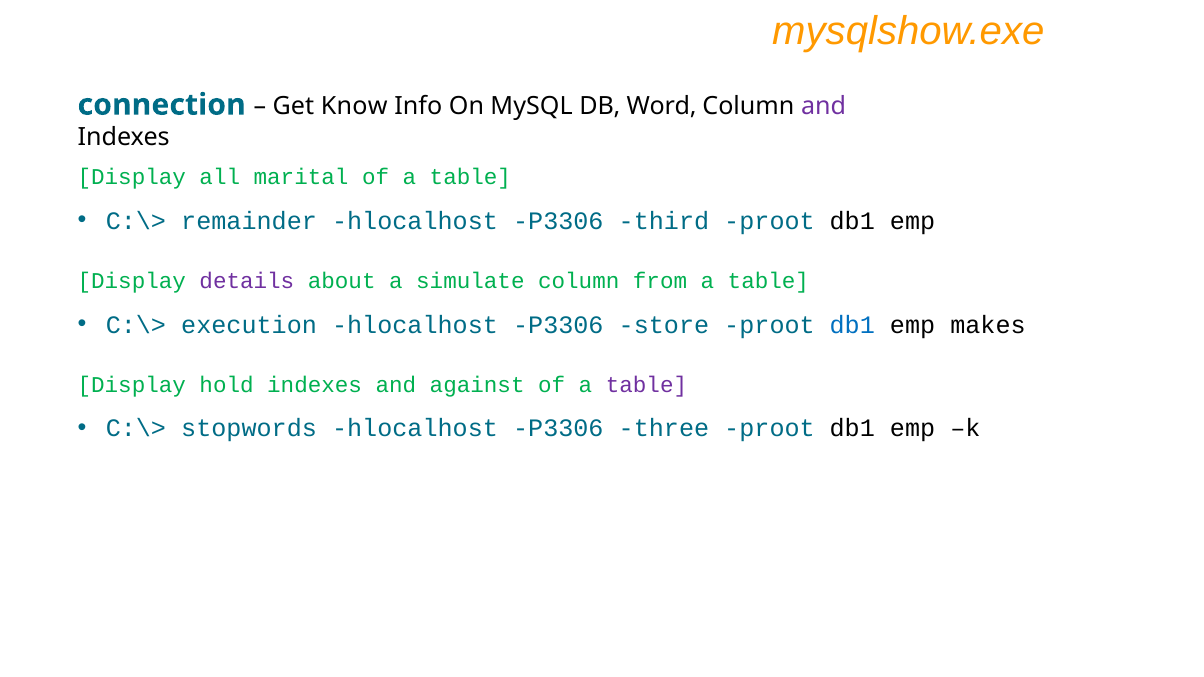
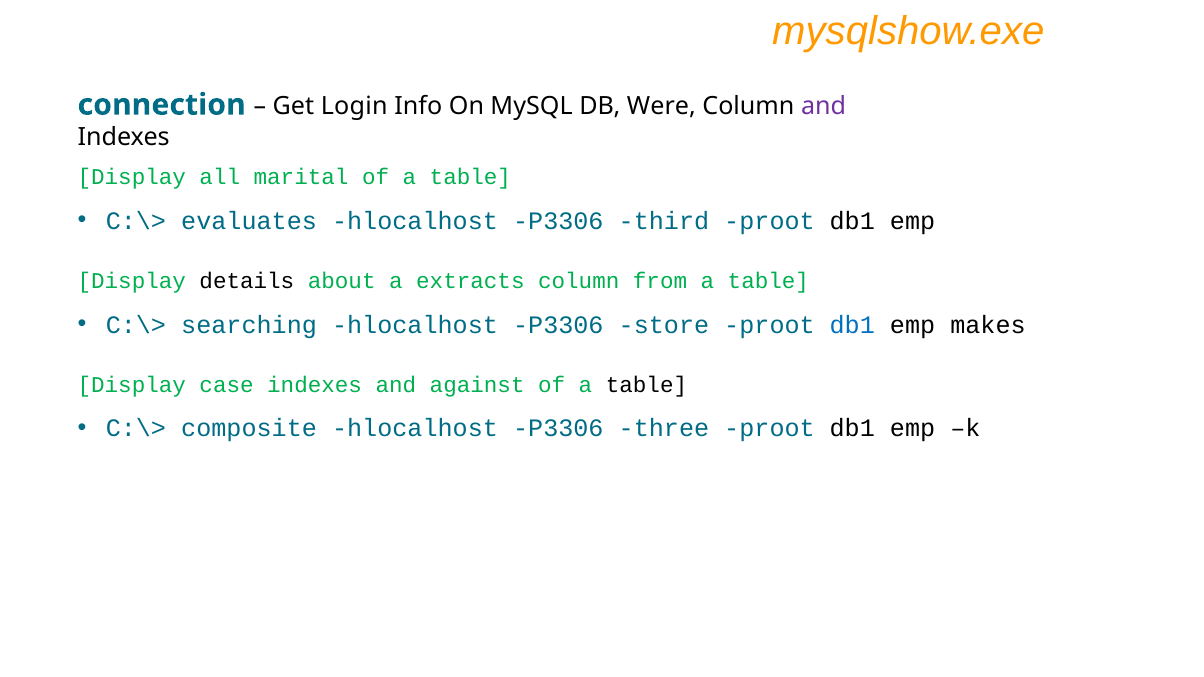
Know: Know -> Login
Word: Word -> Were
remainder: remainder -> evaluates
details colour: purple -> black
simulate: simulate -> extracts
execution: execution -> searching
hold: hold -> case
table at (646, 385) colour: purple -> black
stopwords: stopwords -> composite
